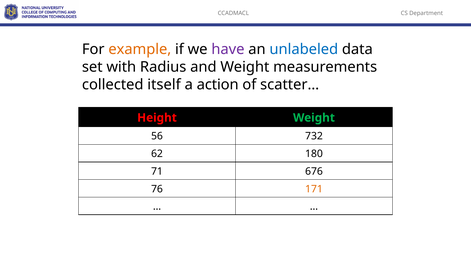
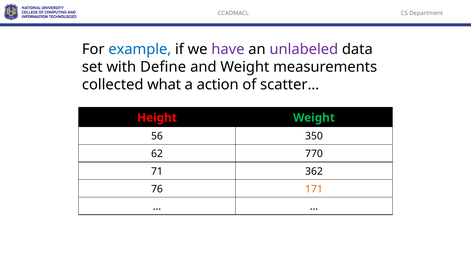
example colour: orange -> blue
unlabeled colour: blue -> purple
Radius: Radius -> Define
itself: itself -> what
732: 732 -> 350
180: 180 -> 770
676: 676 -> 362
